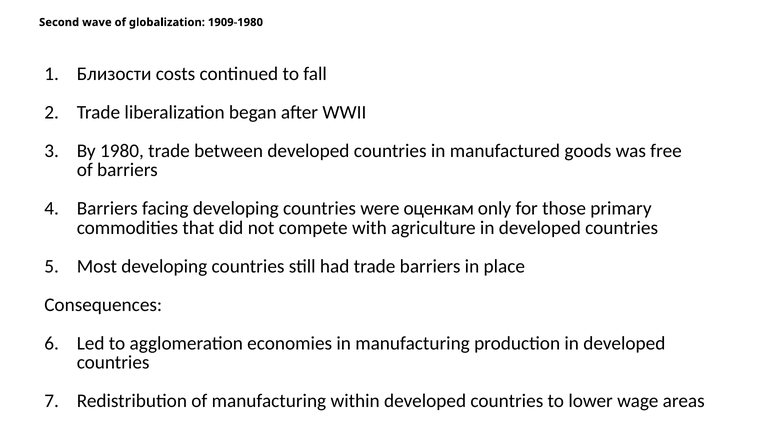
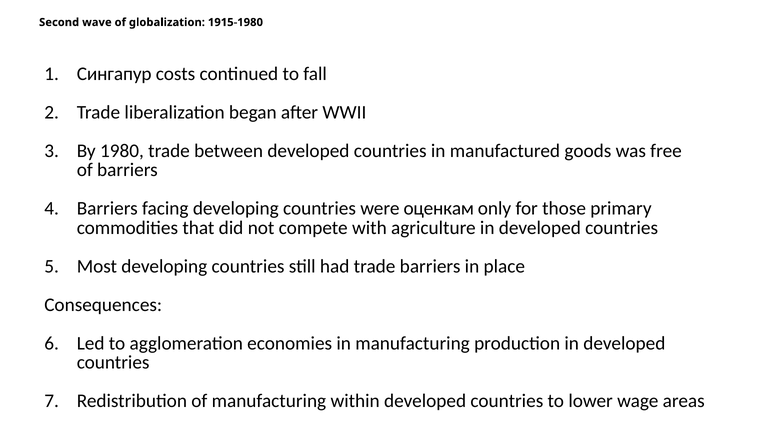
1909-1980: 1909-1980 -> 1915-1980
Близости: Близости -> Сингапур
